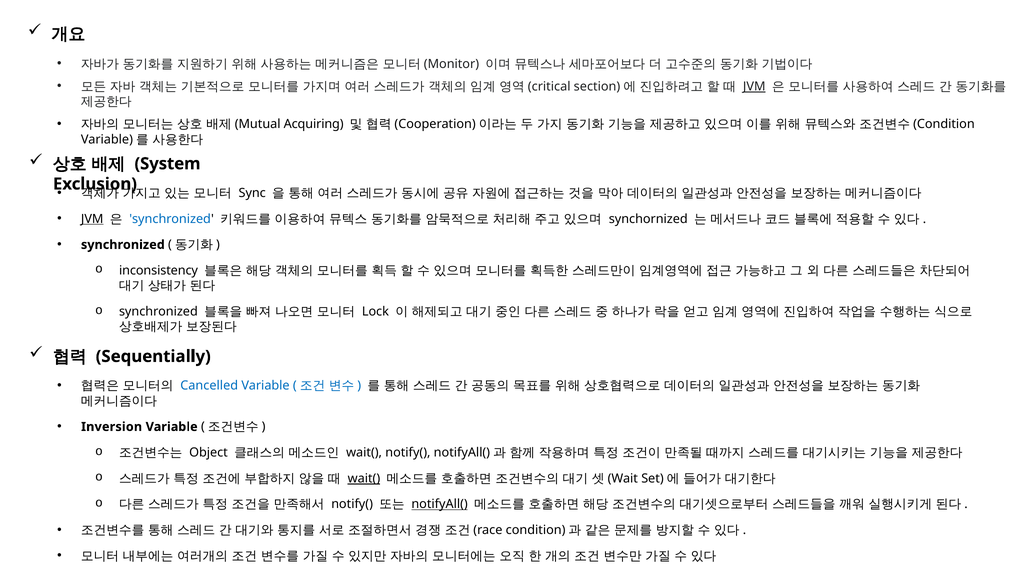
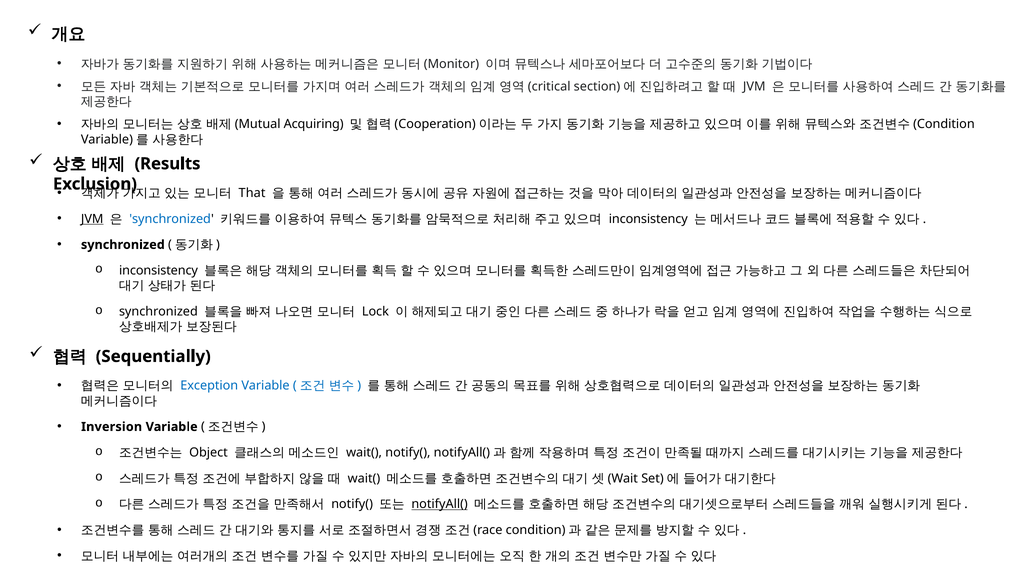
JVM at (754, 86) underline: present -> none
System: System -> Results
Sync: Sync -> That
synchornized at (648, 219): synchornized -> inconsistency
Cancelled: Cancelled -> Exception
wait( at (364, 478) underline: present -> none
